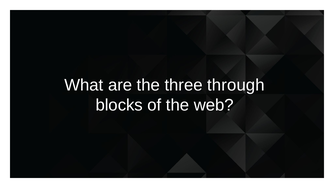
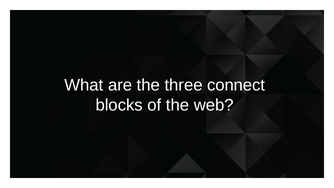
through: through -> connect
